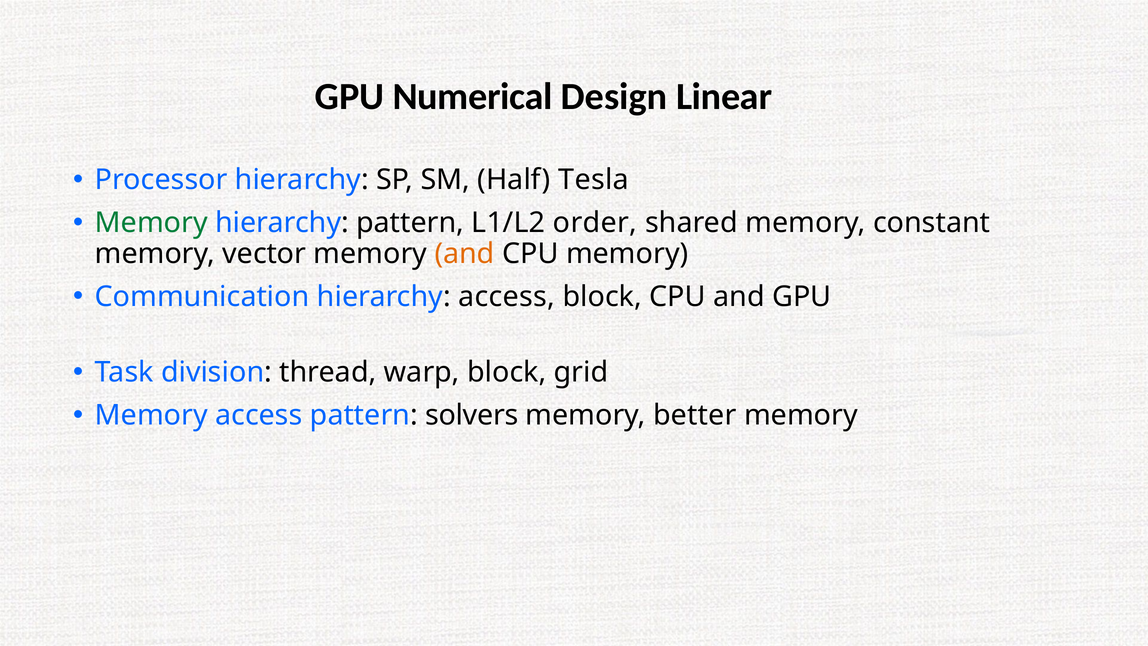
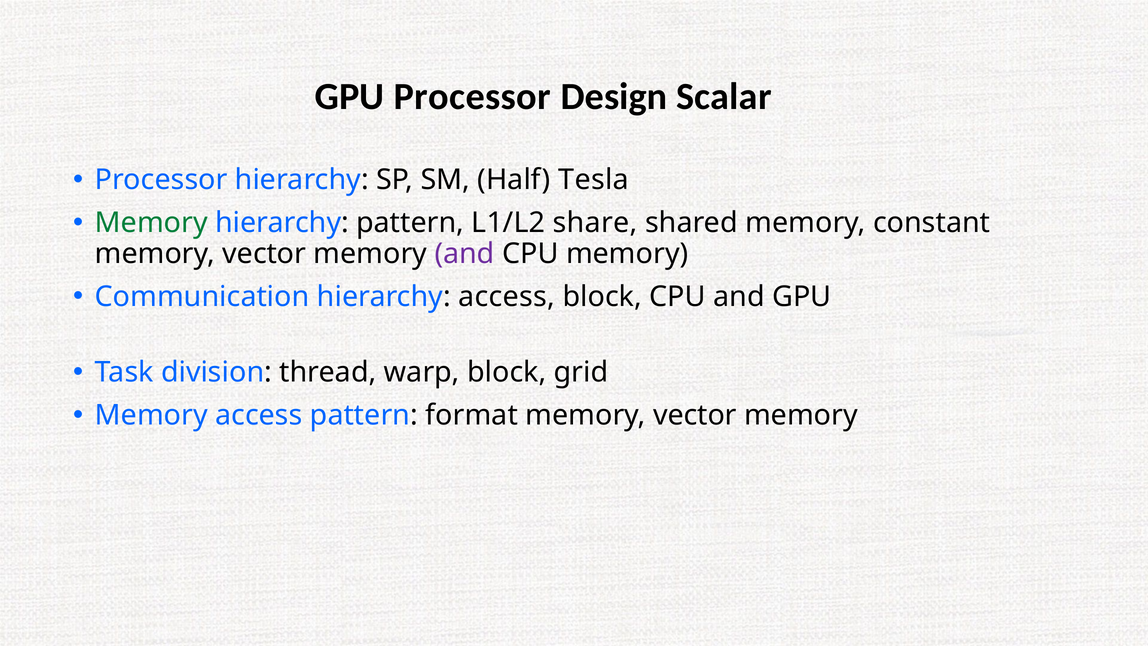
GPU Numerical: Numerical -> Processor
Linear: Linear -> Scalar
order: order -> share
and at (465, 254) colour: orange -> purple
solvers: solvers -> format
better at (695, 415): better -> vector
